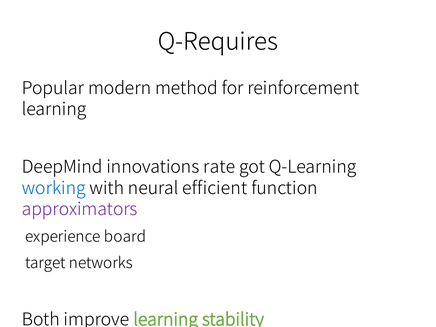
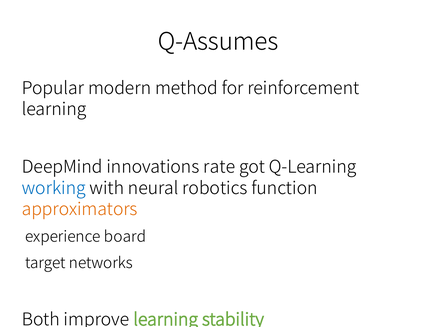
Q-Requires: Q-Requires -> Q-Assumes
efficient: efficient -> robotics
approximators colour: purple -> orange
